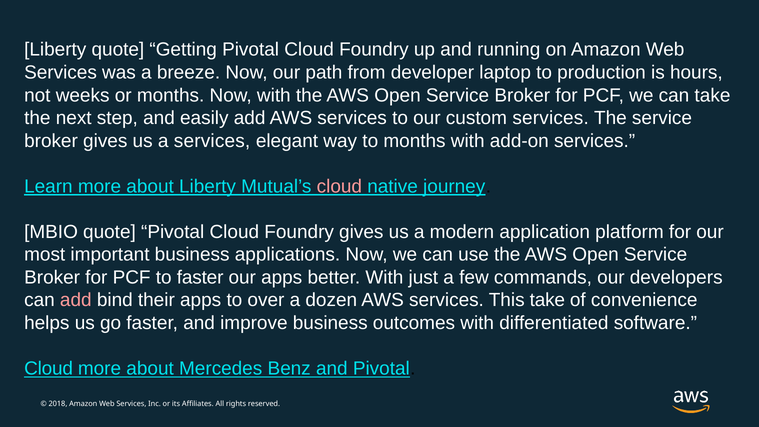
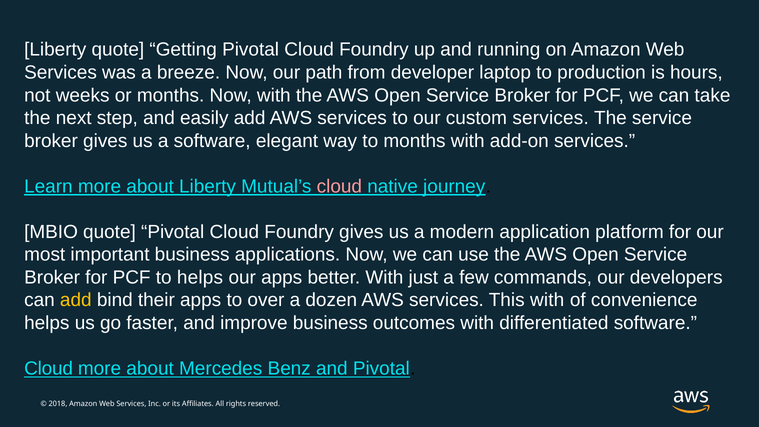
a services: services -> software
to faster: faster -> helps
add at (76, 300) colour: pink -> yellow
This take: take -> with
